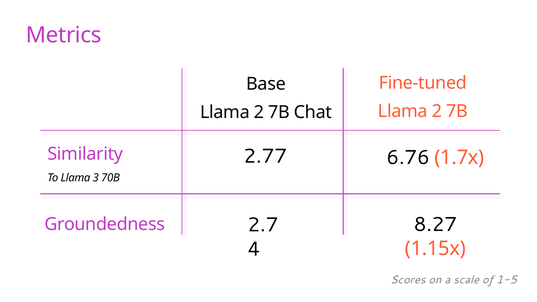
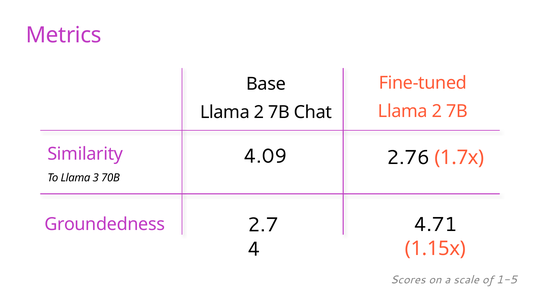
2.77: 2.77 -> 4.09
6.76: 6.76 -> 2.76
8.27: 8.27 -> 4.71
